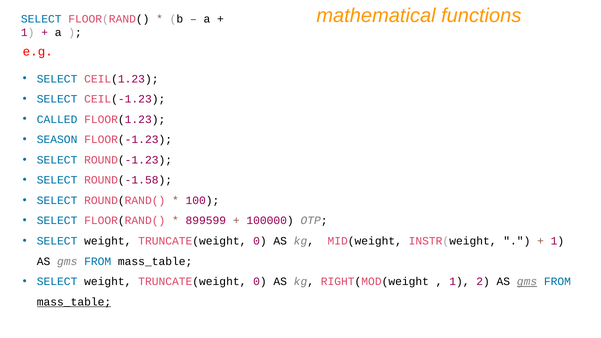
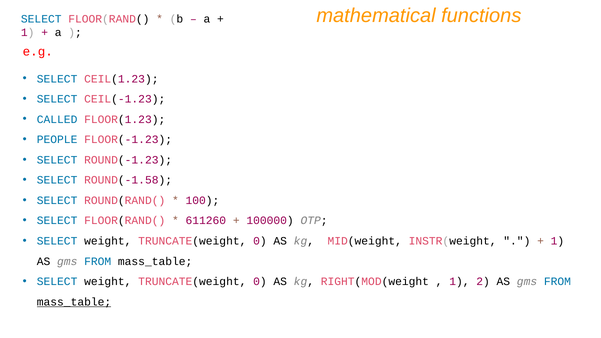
SEASON: SEASON -> PEOPLE
899599: 899599 -> 611260
gms at (527, 282) underline: present -> none
